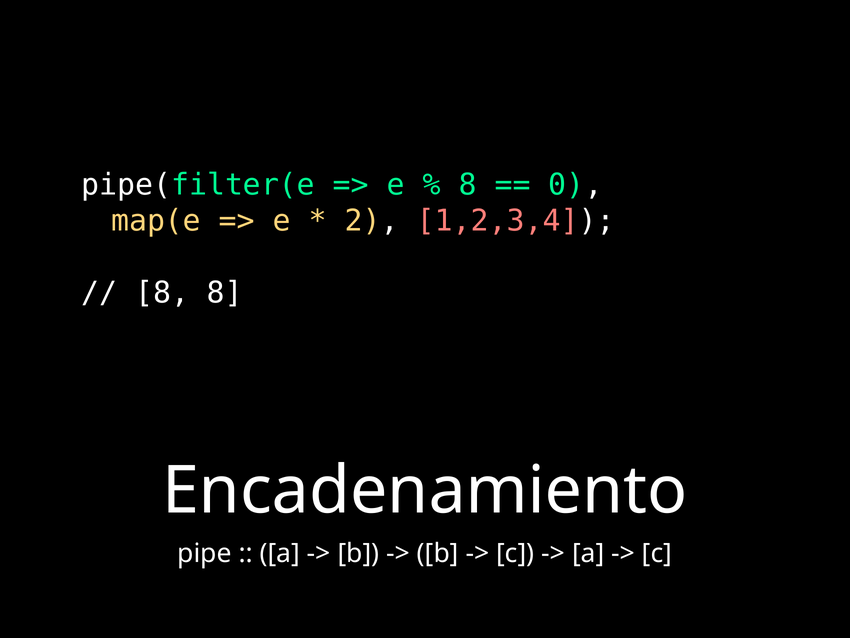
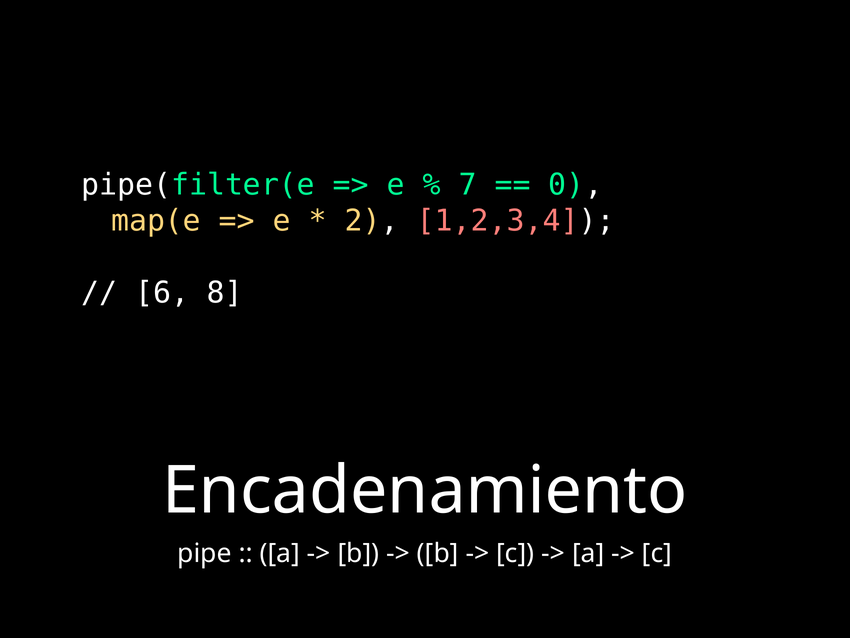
8 at (468, 185): 8 -> 7
8 at (162, 292): 8 -> 6
